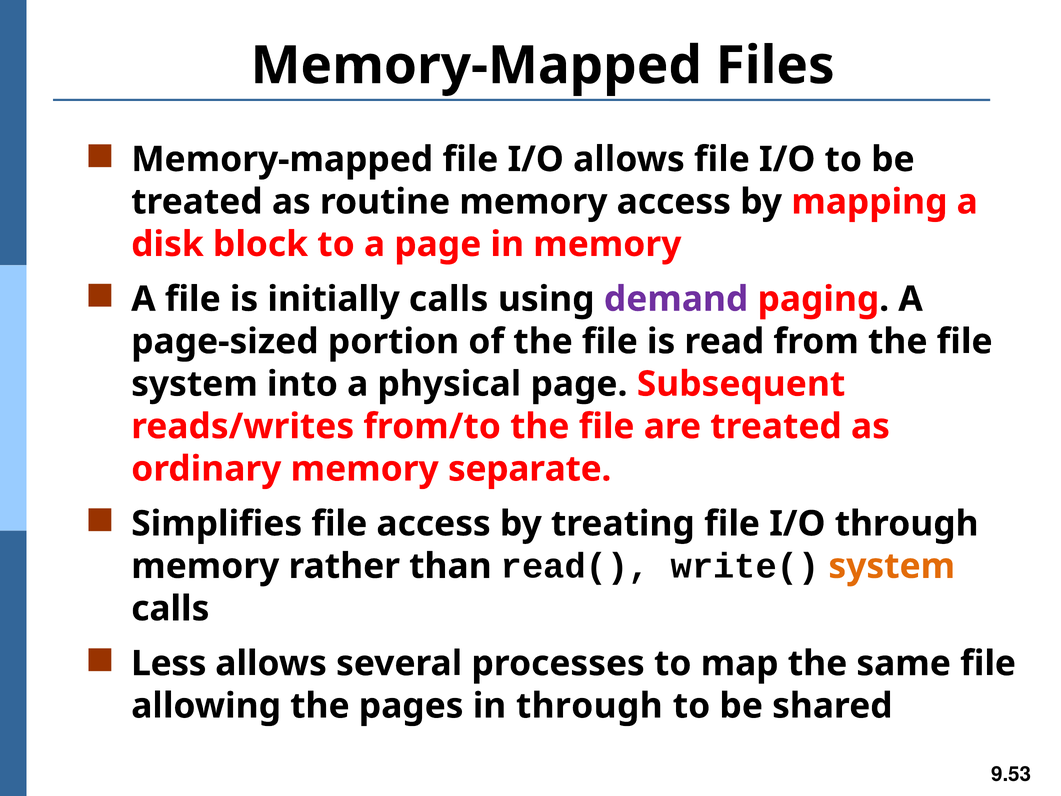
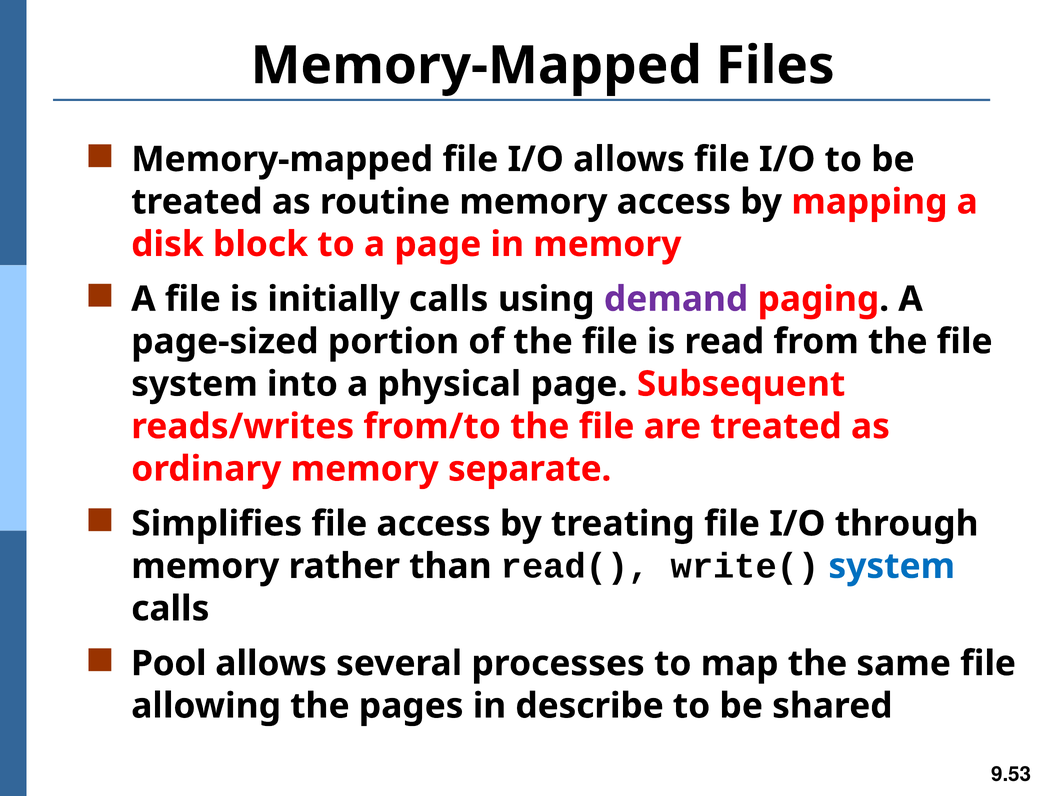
system at (892, 566) colour: orange -> blue
Less: Less -> Pool
in through: through -> describe
